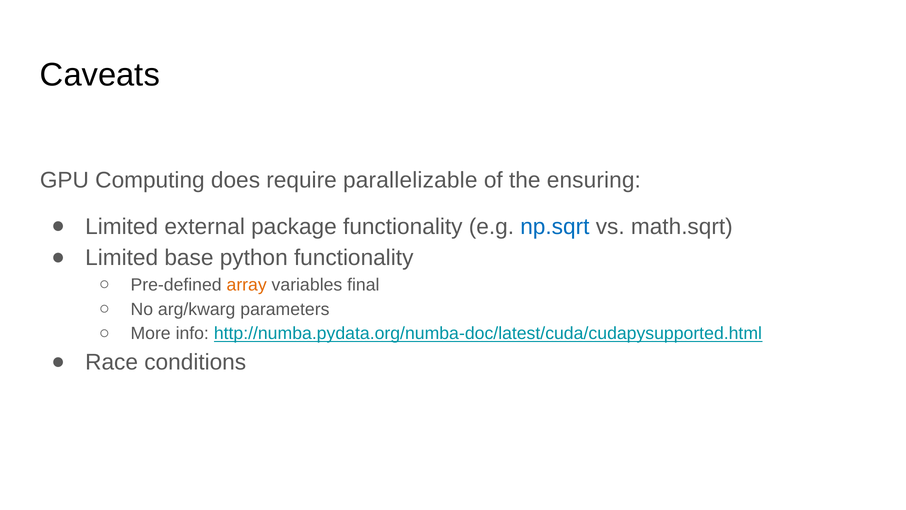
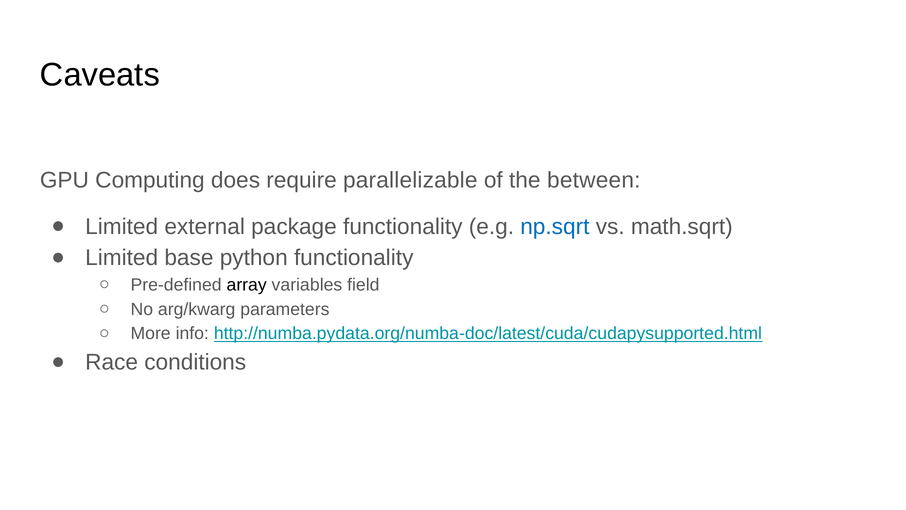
ensuring: ensuring -> between
array colour: orange -> black
final: final -> field
